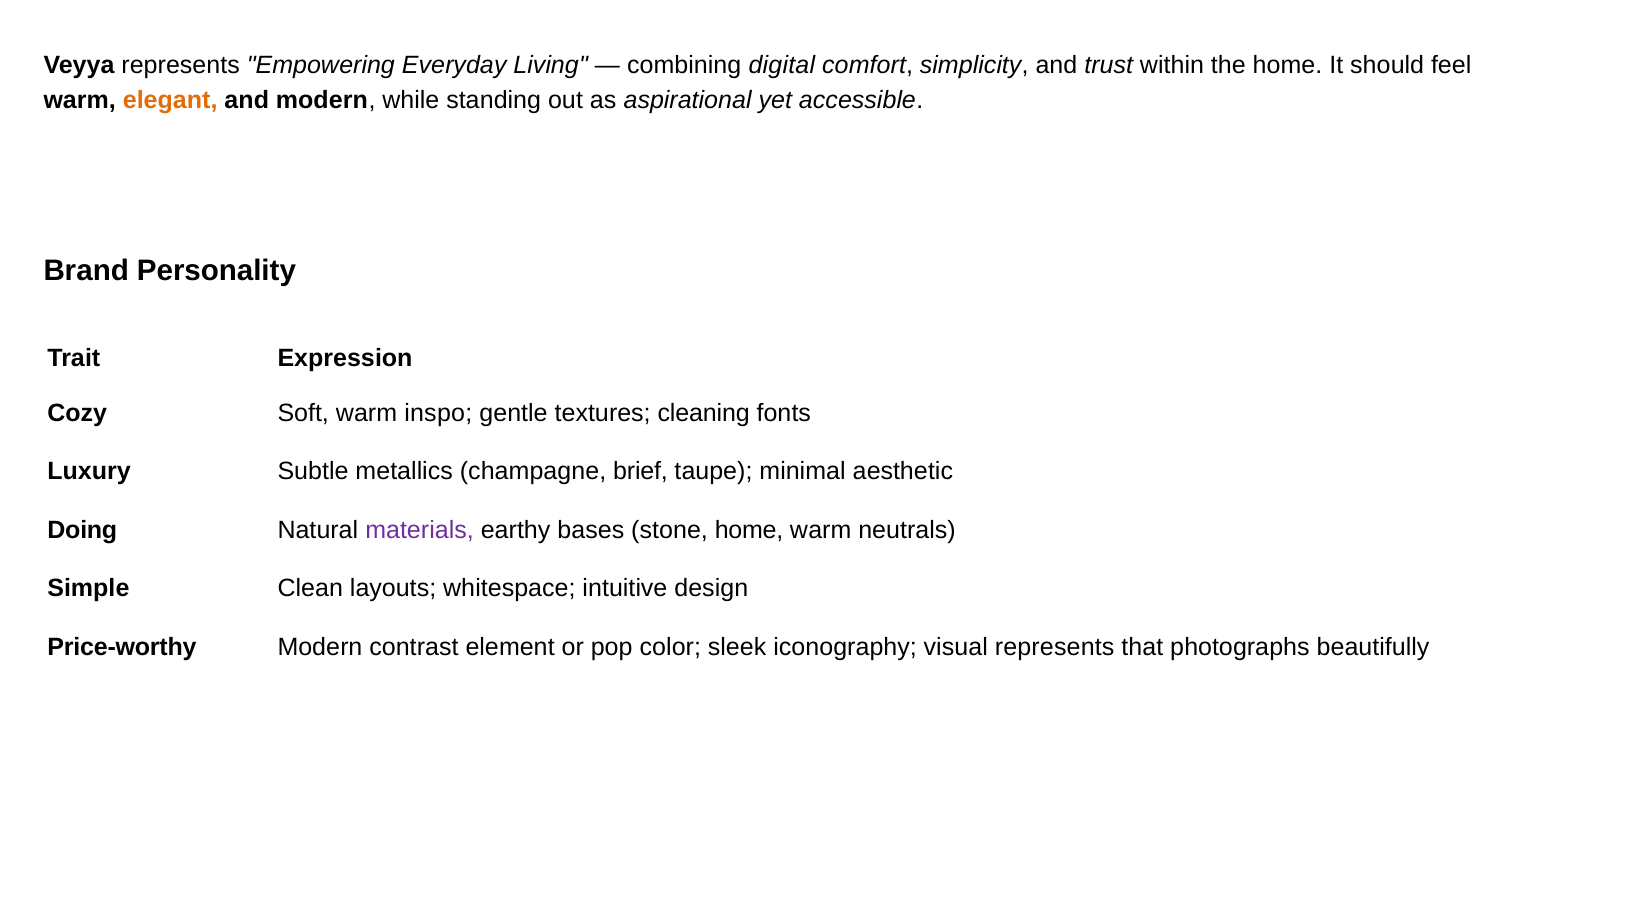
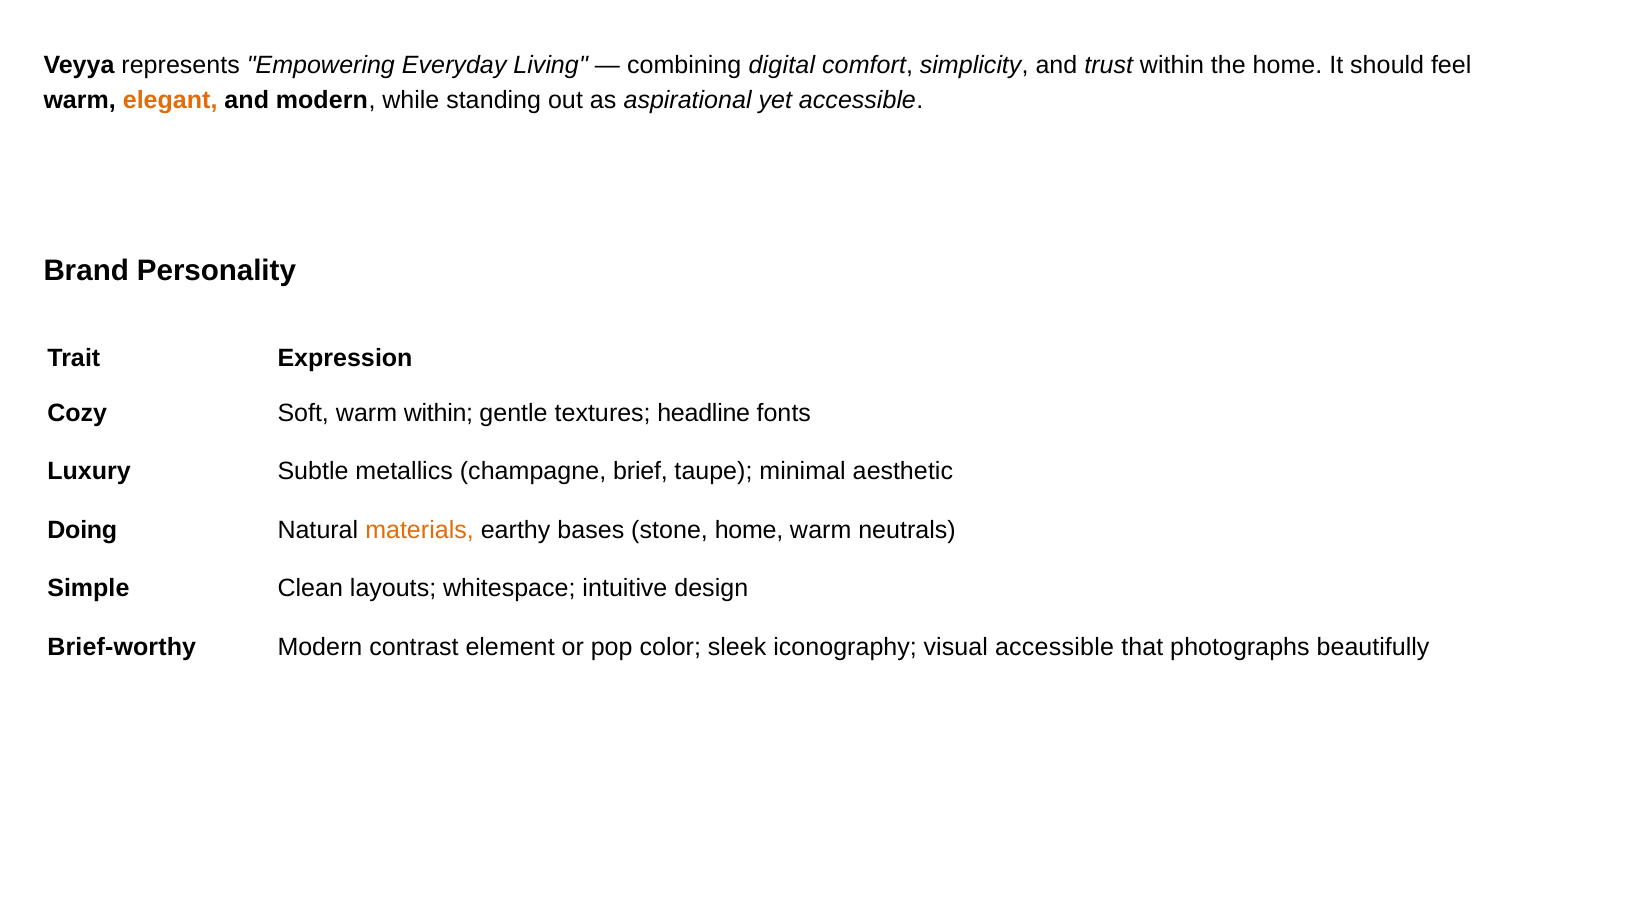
warm inspo: inspo -> within
cleaning: cleaning -> headline
materials colour: purple -> orange
Price-worthy: Price-worthy -> Brief-worthy
visual represents: represents -> accessible
